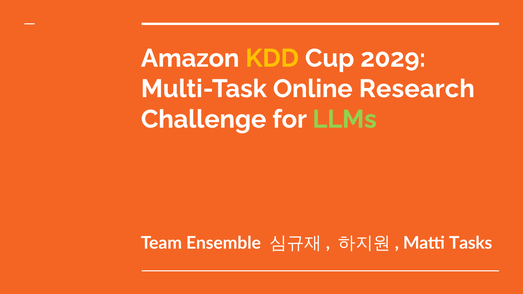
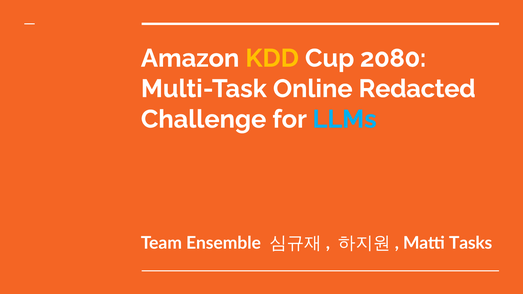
2029: 2029 -> 2080
Research: Research -> Redacted
LLMs colour: light green -> light blue
